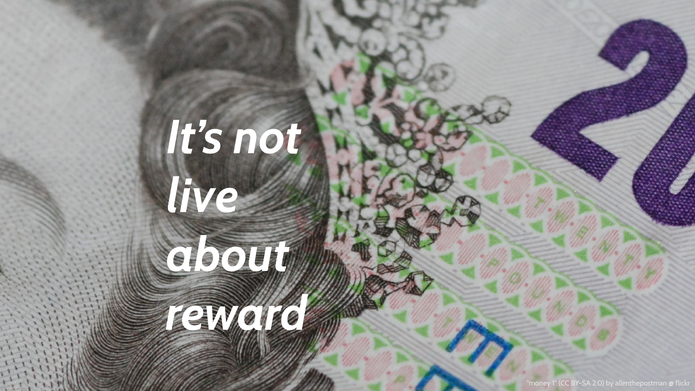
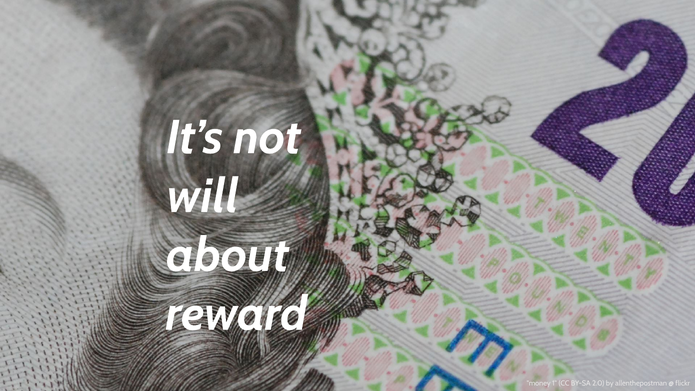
live: live -> will
